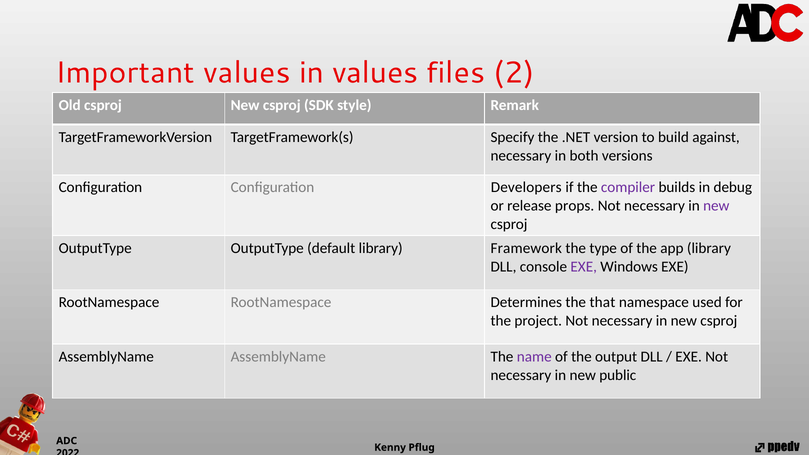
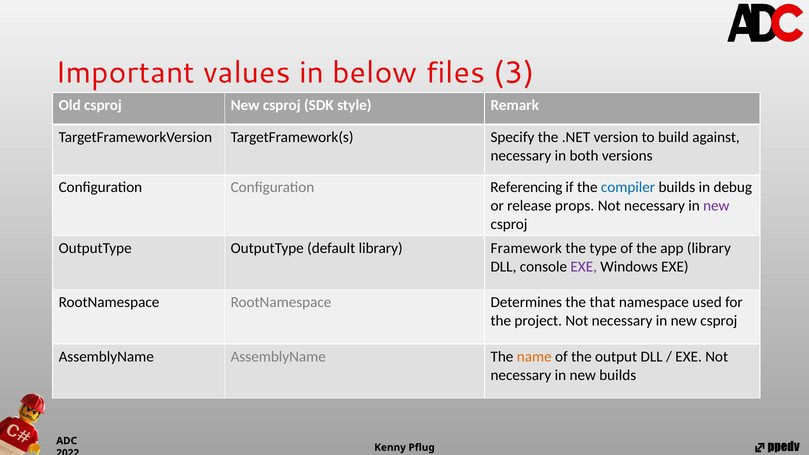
in values: values -> below
2: 2 -> 3
Developers: Developers -> Referencing
compiler colour: purple -> blue
name colour: purple -> orange
new public: public -> builds
